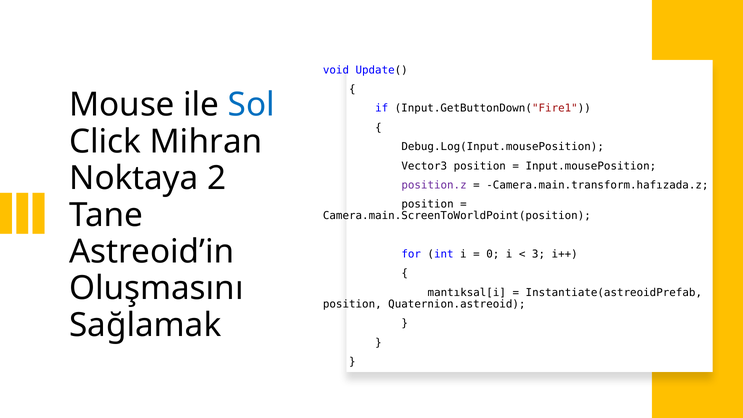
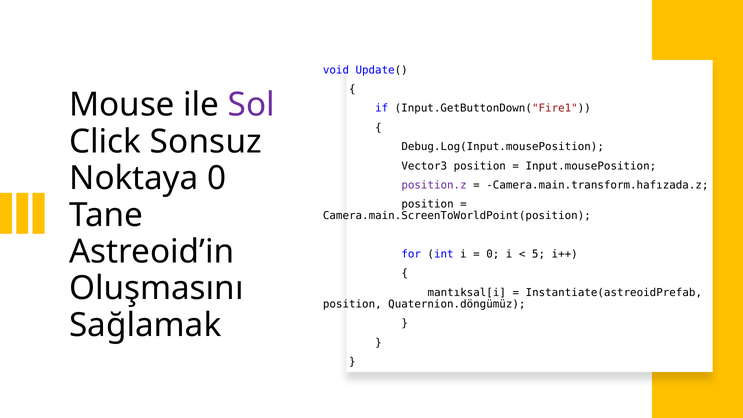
Sol colour: blue -> purple
Mihran: Mihran -> Sonsuz
Noktaya 2: 2 -> 0
3: 3 -> 5
Quaternion.astreoid: Quaternion.astreoid -> Quaternion.döngümüz
